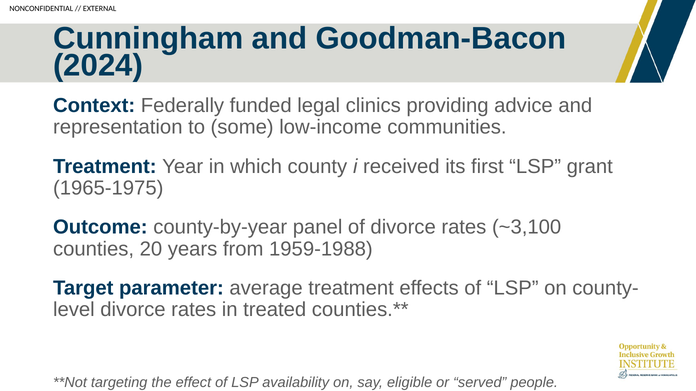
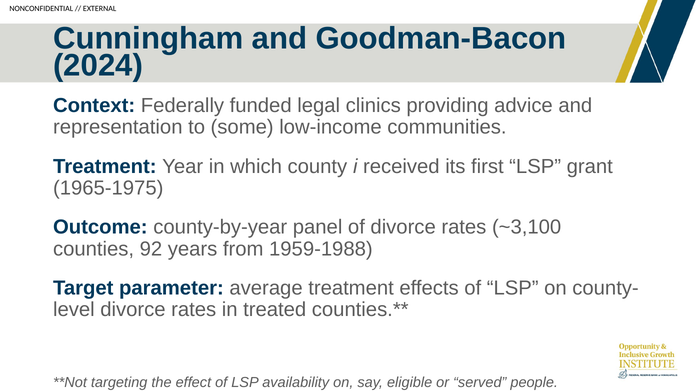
20: 20 -> 92
